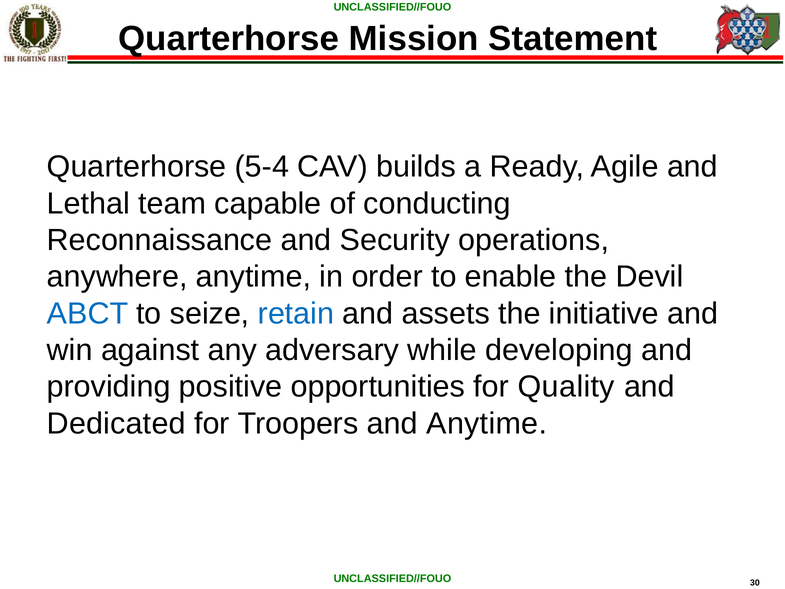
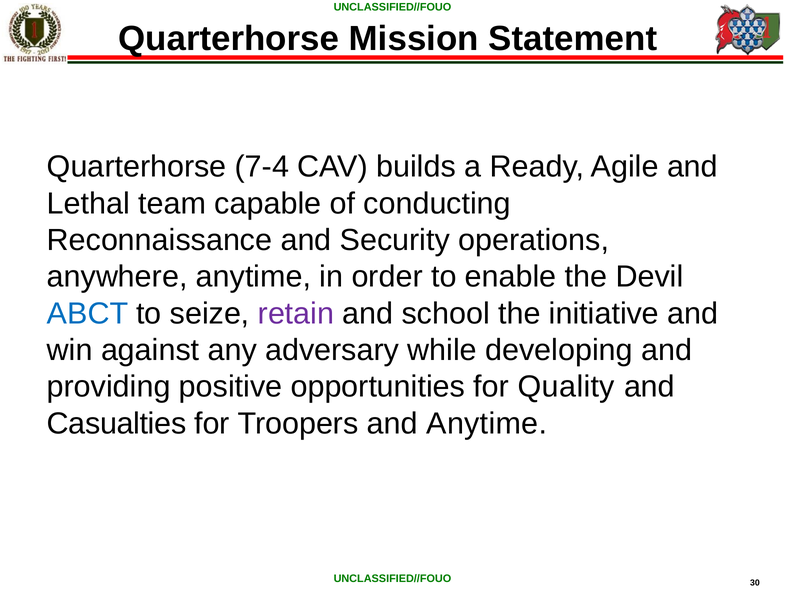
5-4: 5-4 -> 7-4
retain colour: blue -> purple
assets: assets -> school
Dedicated: Dedicated -> Casualties
